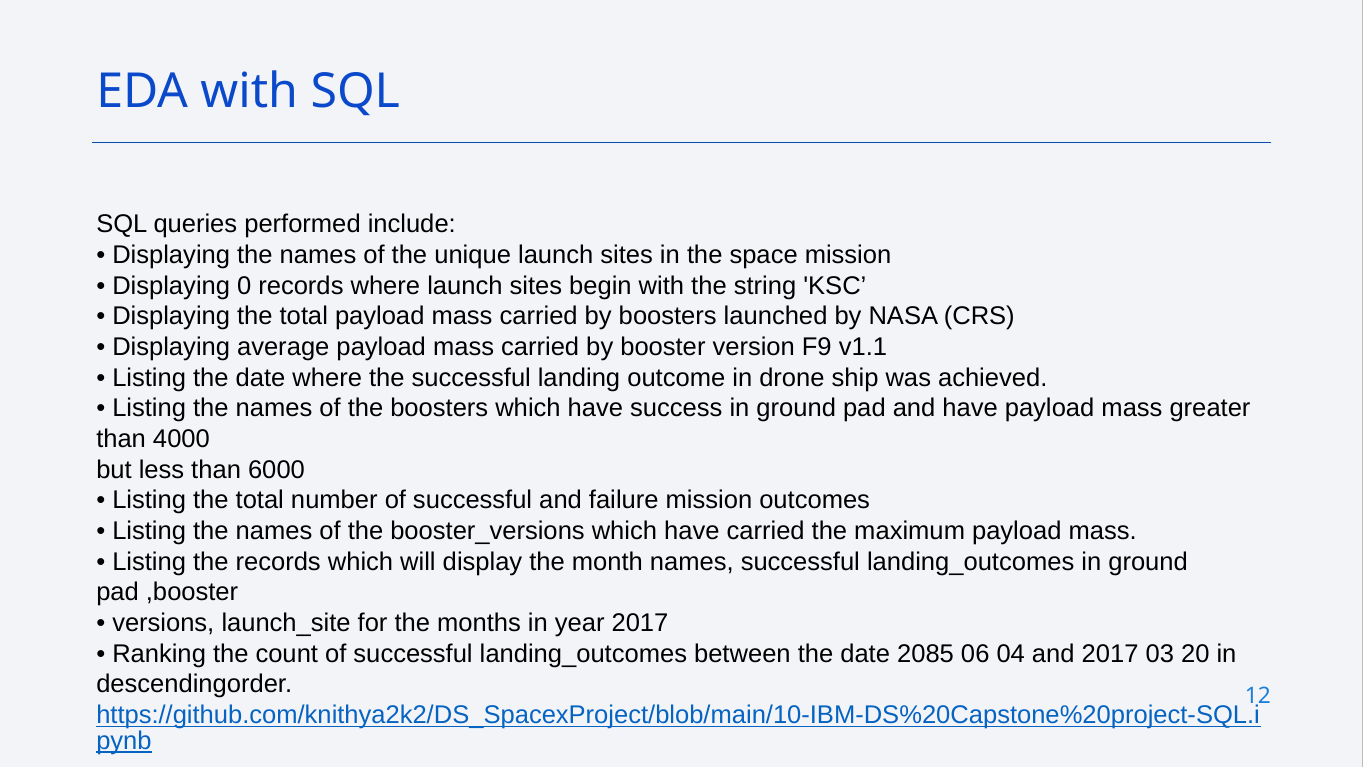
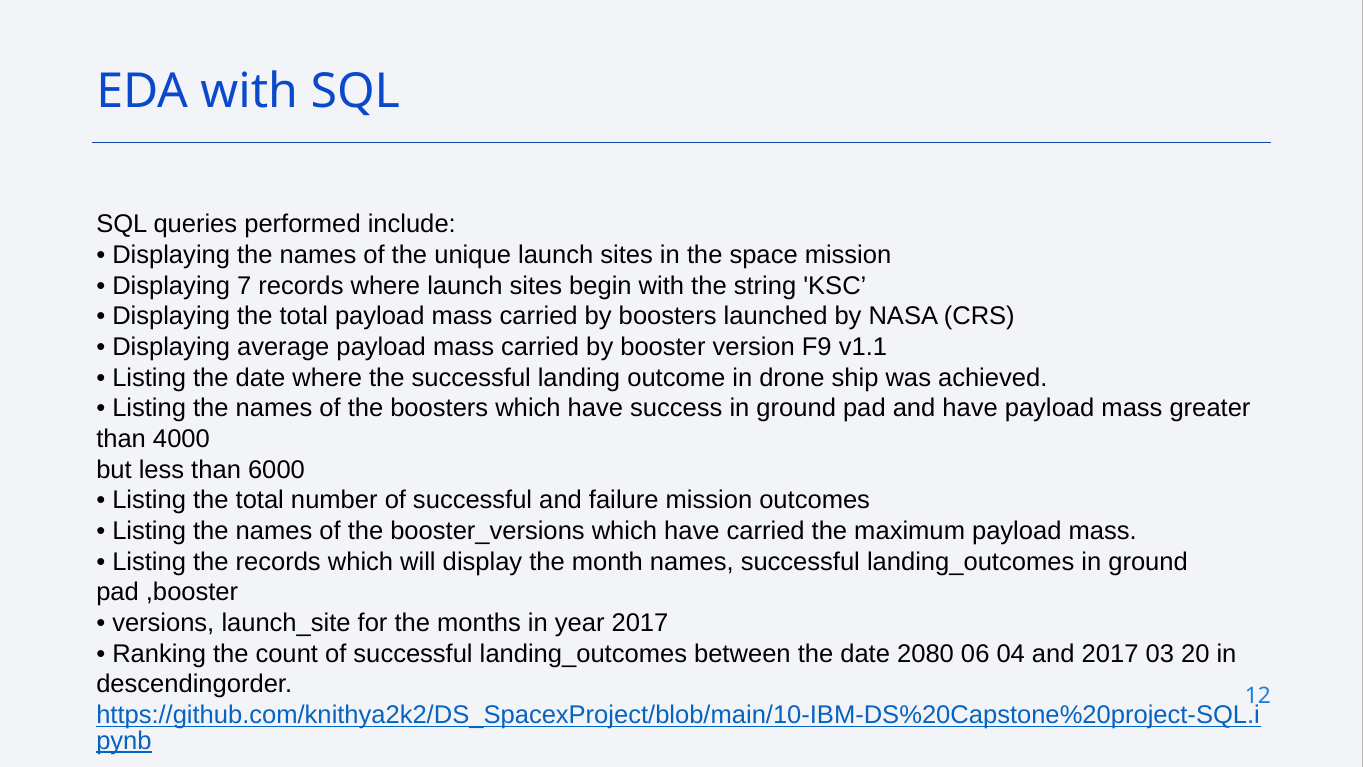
0: 0 -> 7
2085: 2085 -> 2080
